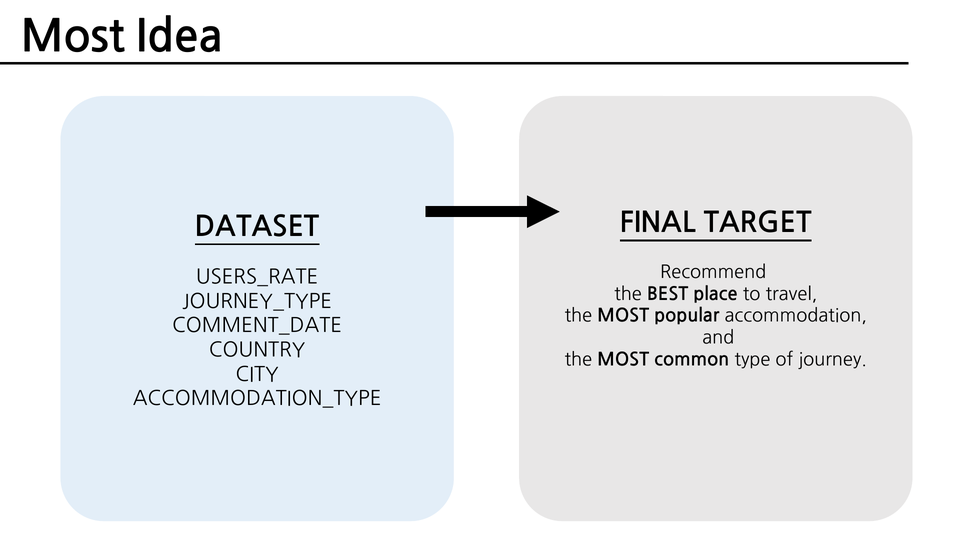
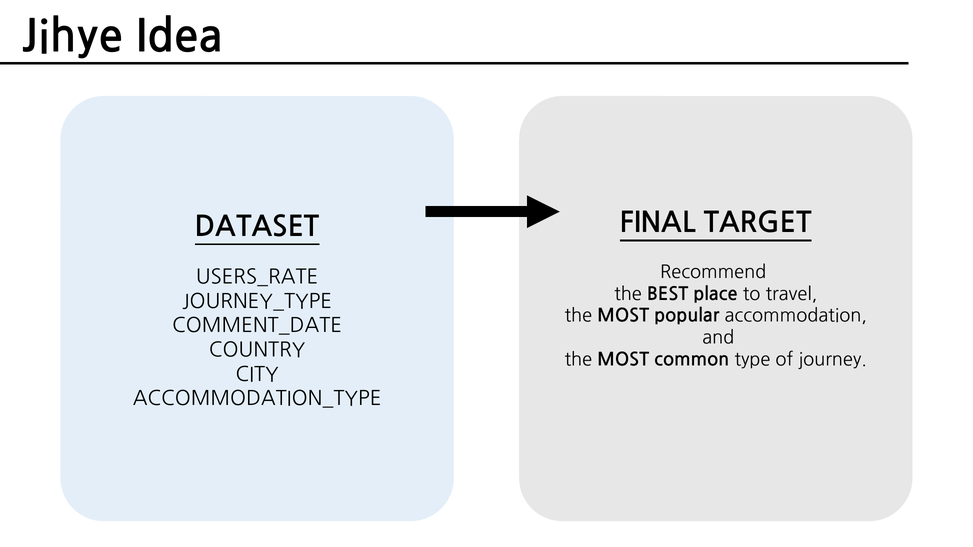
Most at (73, 37): Most -> Jihye
